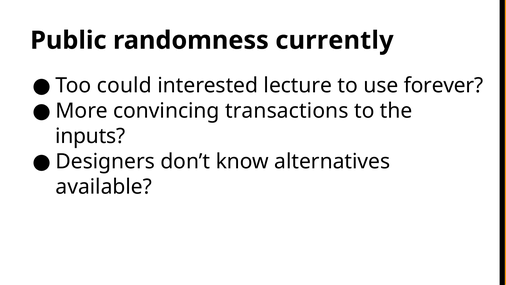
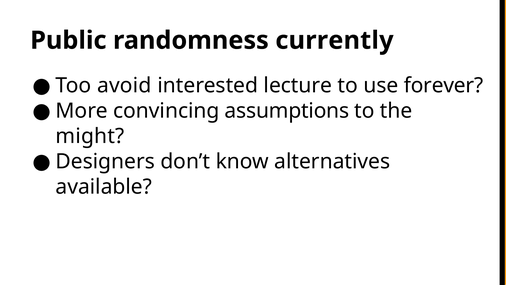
could: could -> avoid
transactions: transactions -> assumptions
inputs: inputs -> might
